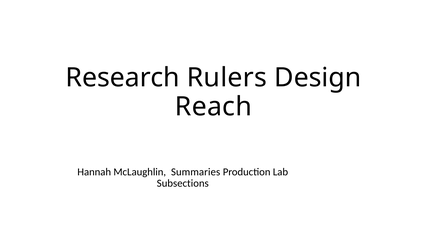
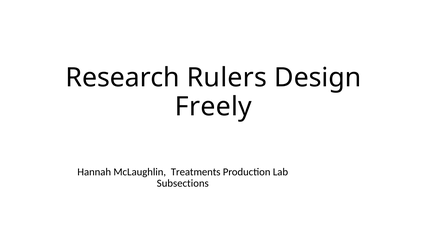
Reach: Reach -> Freely
Summaries: Summaries -> Treatments
